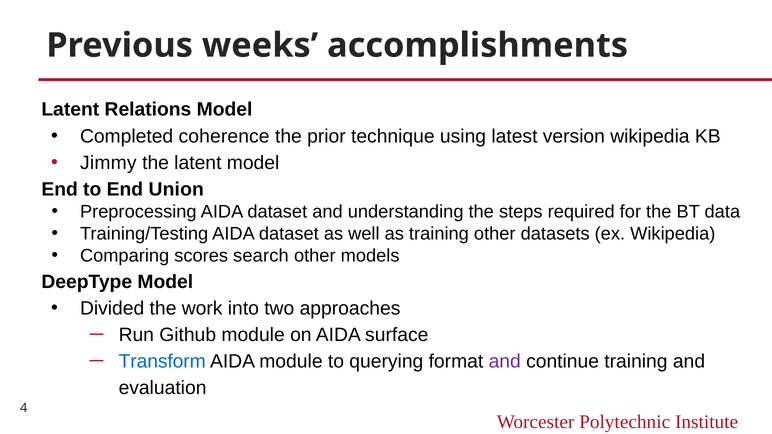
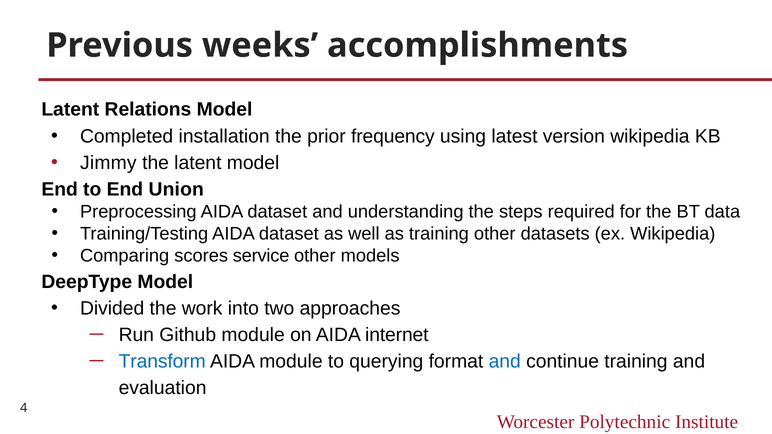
coherence: coherence -> installation
technique: technique -> frequency
search: search -> service
surface: surface -> internet
and at (505, 362) colour: purple -> blue
